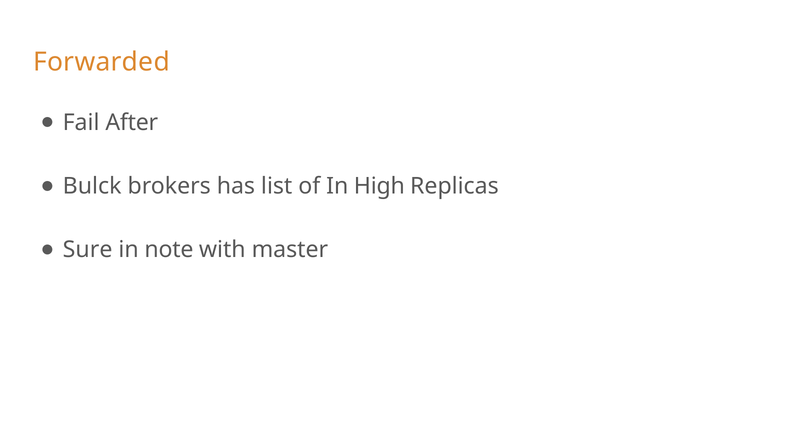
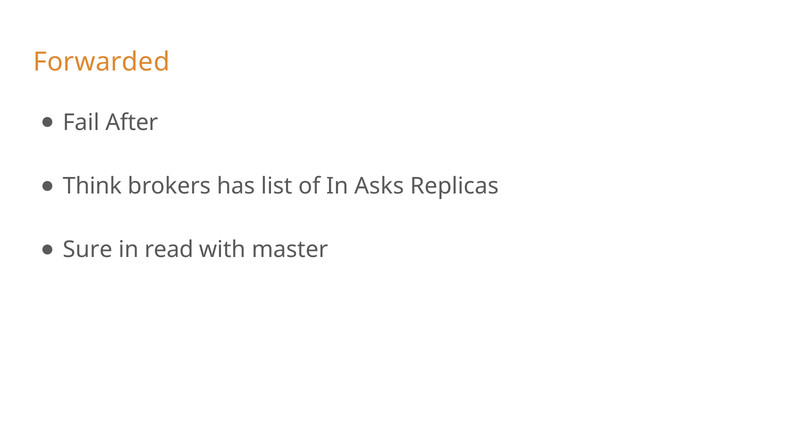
Bulck: Bulck -> Think
High: High -> Asks
note: note -> read
